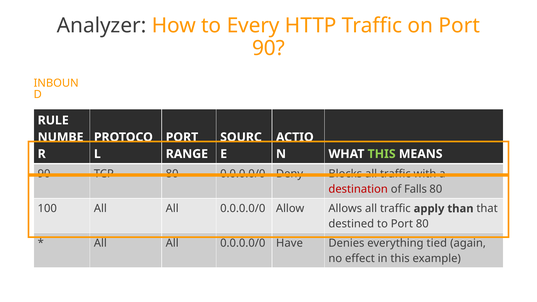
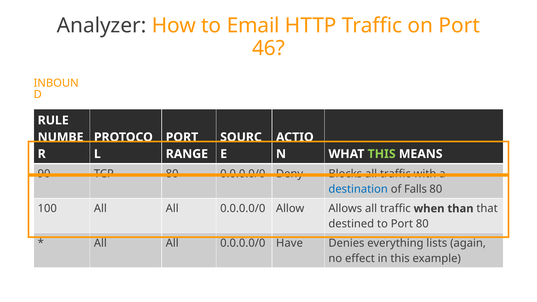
Every: Every -> Email
90 at (269, 48): 90 -> 46
destination colour: red -> blue
apply: apply -> when
tied: tied -> lists
